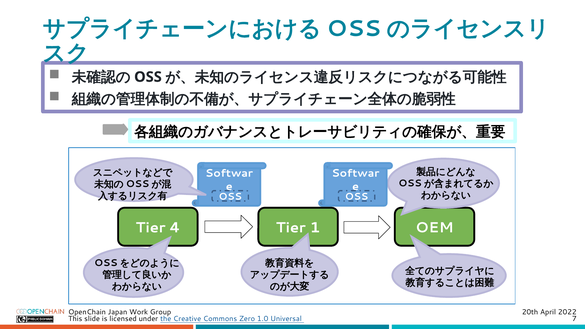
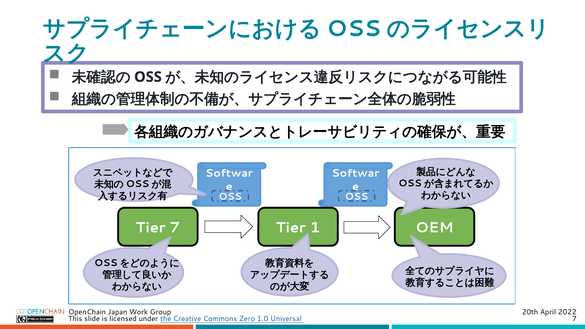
Tier 4: 4 -> 7
